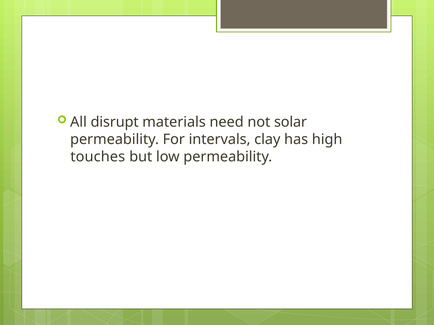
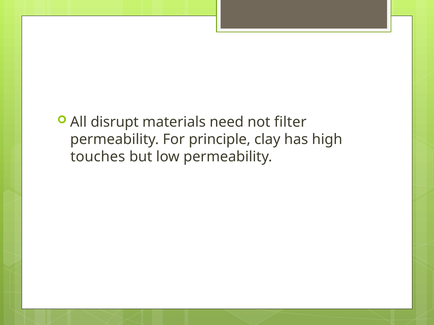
solar: solar -> filter
intervals: intervals -> principle
